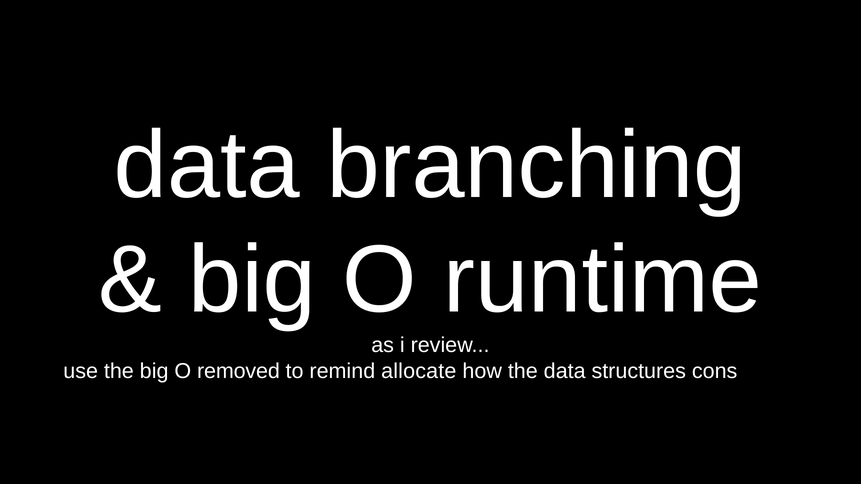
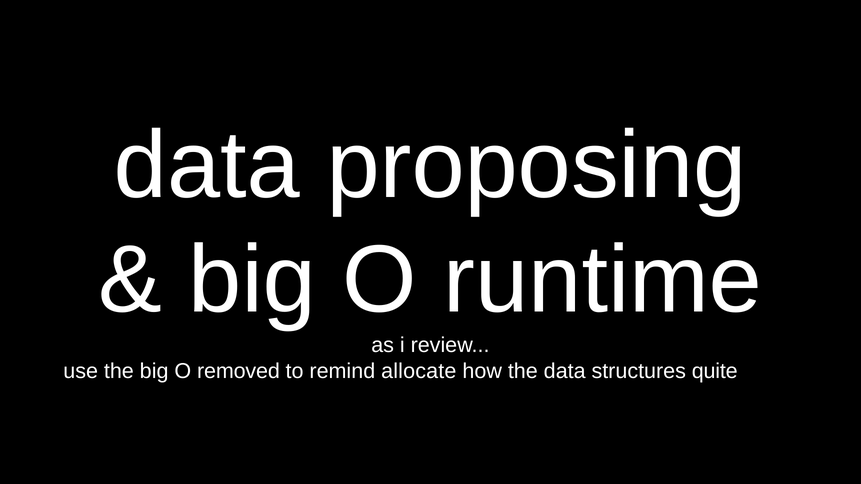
branching: branching -> proposing
cons: cons -> quite
